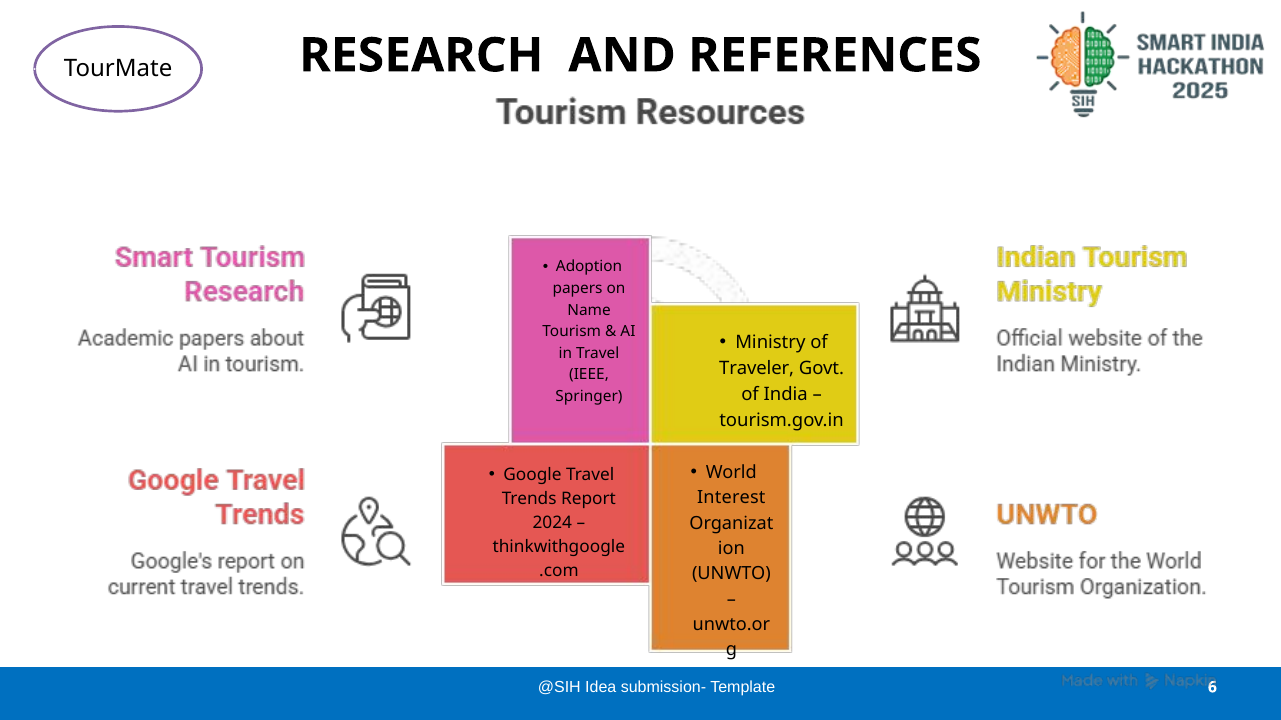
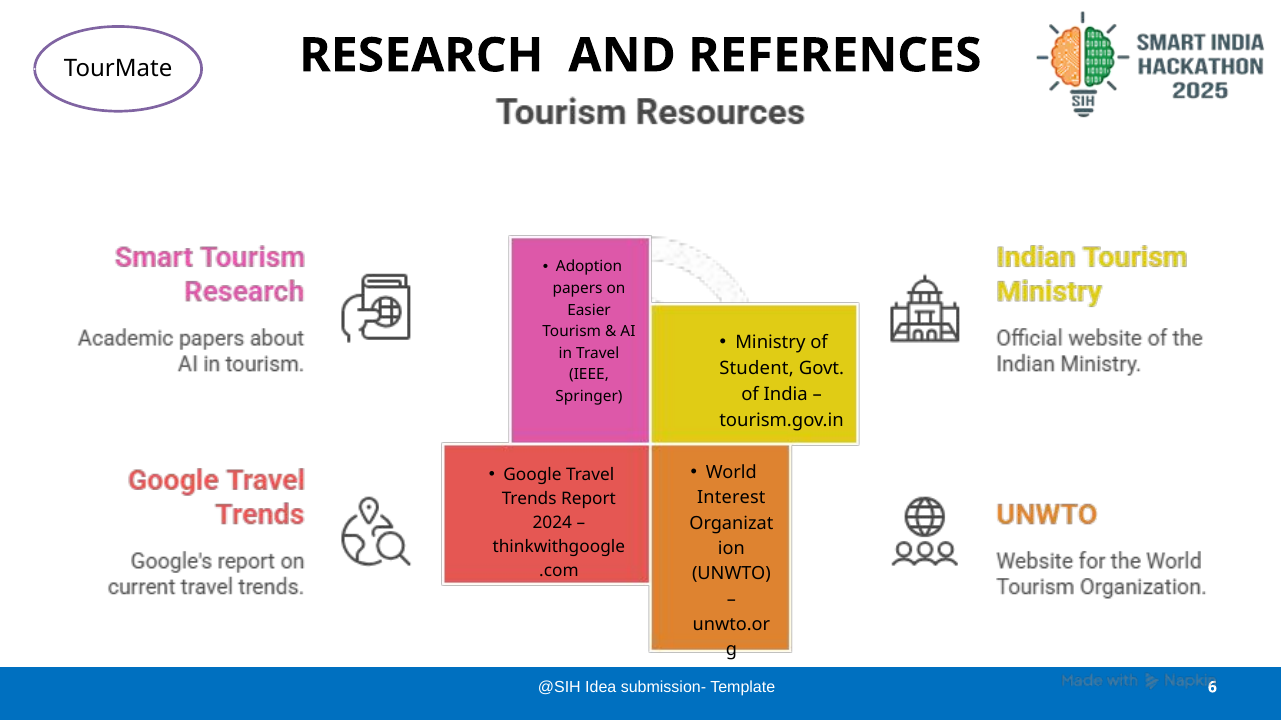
Name: Name -> Easier
Traveler: Traveler -> Student
